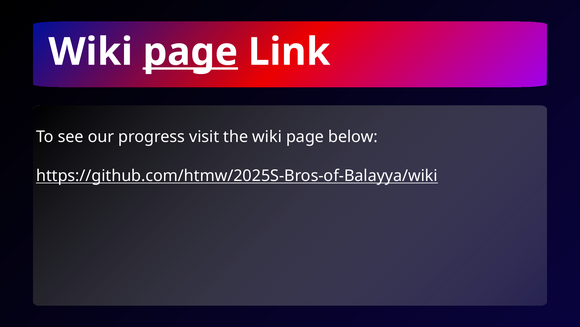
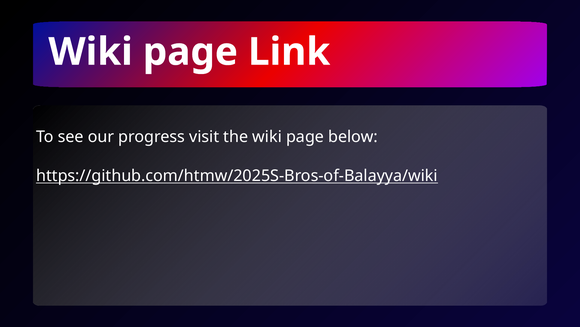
page at (190, 52) underline: present -> none
